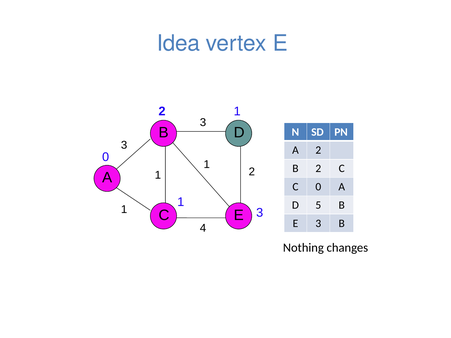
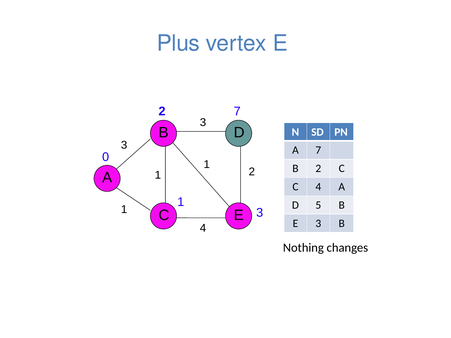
Idea: Idea -> Plus
1 at (237, 111): 1 -> 7
A 2: 2 -> 7
C 0: 0 -> 4
